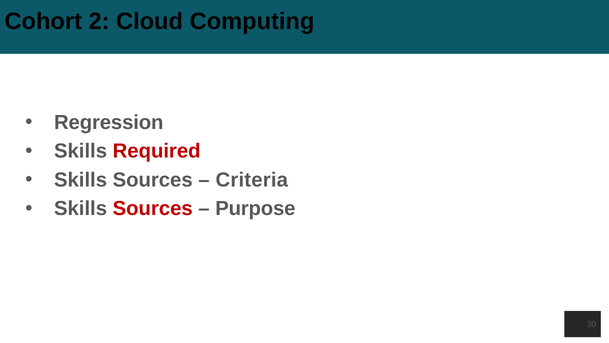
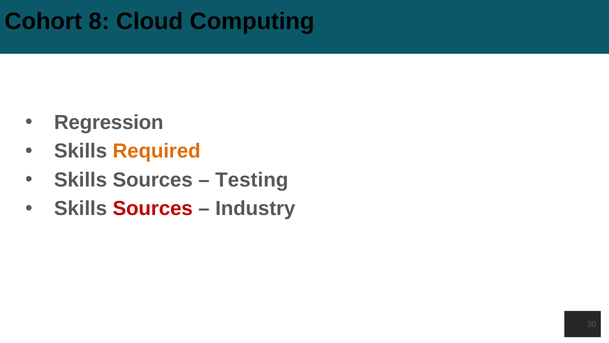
2: 2 -> 8
Required colour: red -> orange
Criteria: Criteria -> Testing
Purpose: Purpose -> Industry
